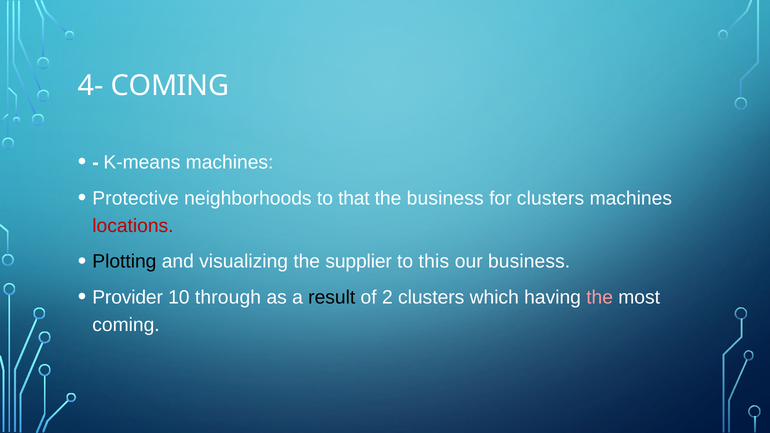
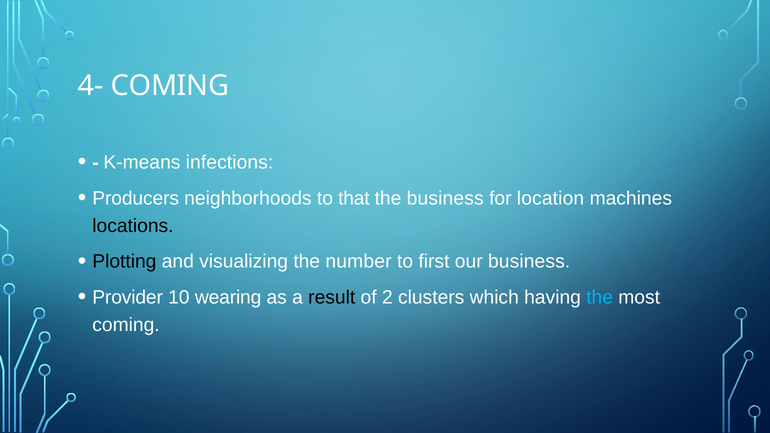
K-means machines: machines -> infections
Protective: Protective -> Producers
for clusters: clusters -> location
locations colour: red -> black
supplier: supplier -> number
this: this -> first
through: through -> wearing
the at (600, 297) colour: pink -> light blue
